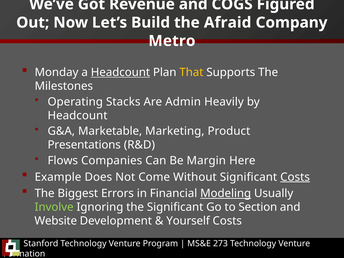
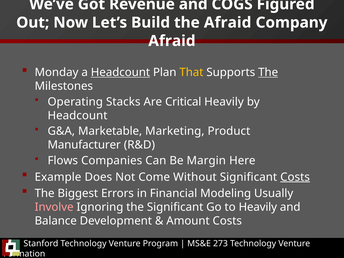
Metro at (172, 41): Metro -> Afraid
The at (268, 72) underline: none -> present
Admin: Admin -> Critical
Presentations: Presentations -> Manufacturer
Modeling underline: present -> none
Involve colour: light green -> pink
to Section: Section -> Heavily
Website: Website -> Balance
Yourself: Yourself -> Amount
